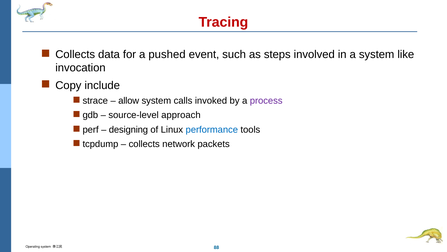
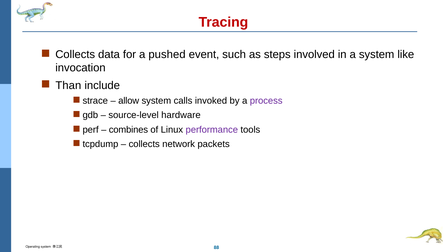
Copy: Copy -> Than
approach: approach -> hardware
designing: designing -> combines
performance colour: blue -> purple
